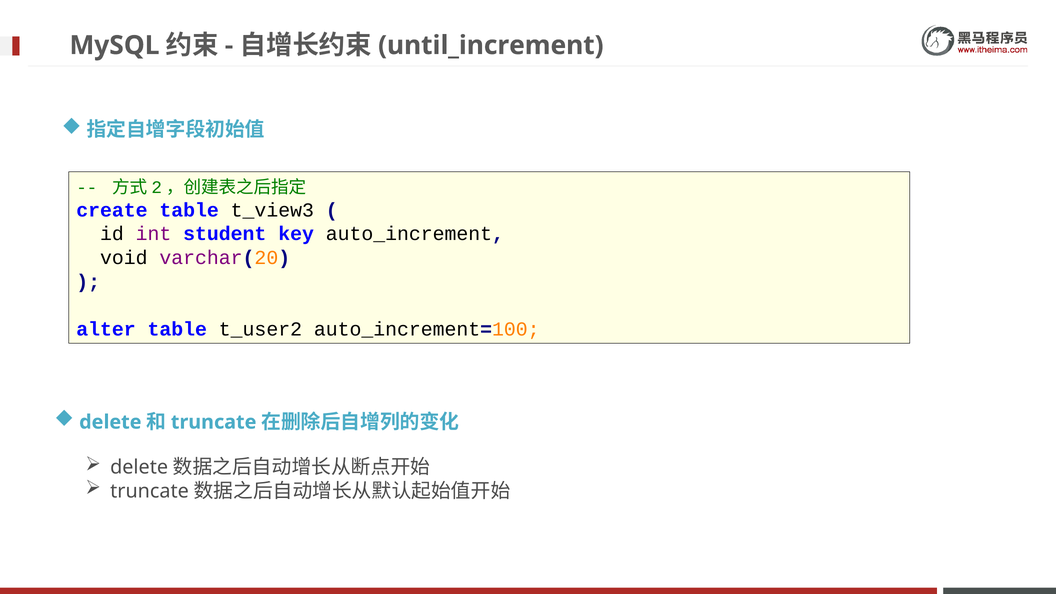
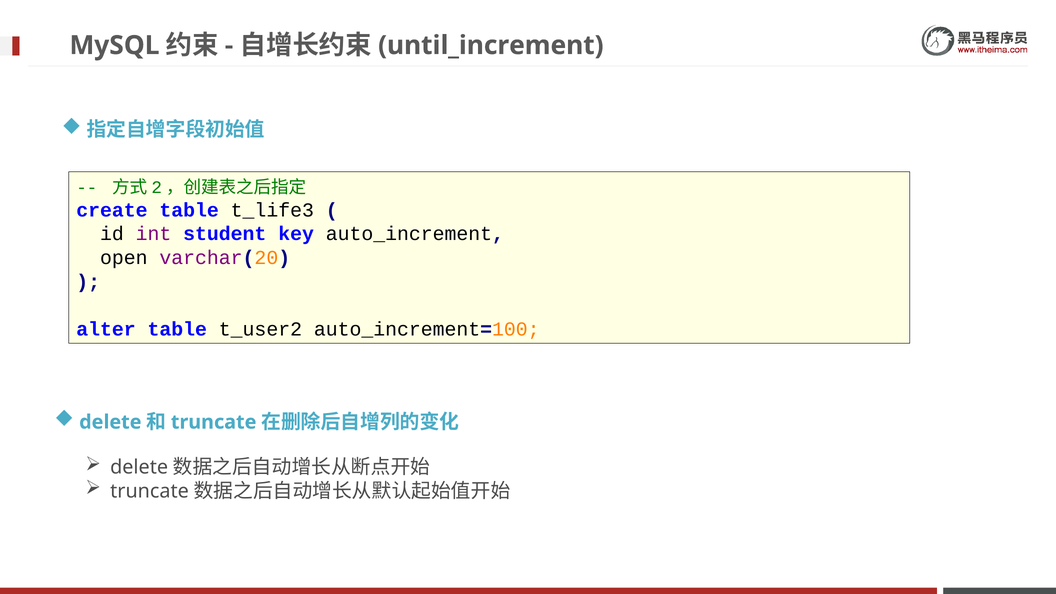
t_view3: t_view3 -> t_life3
void: void -> open
